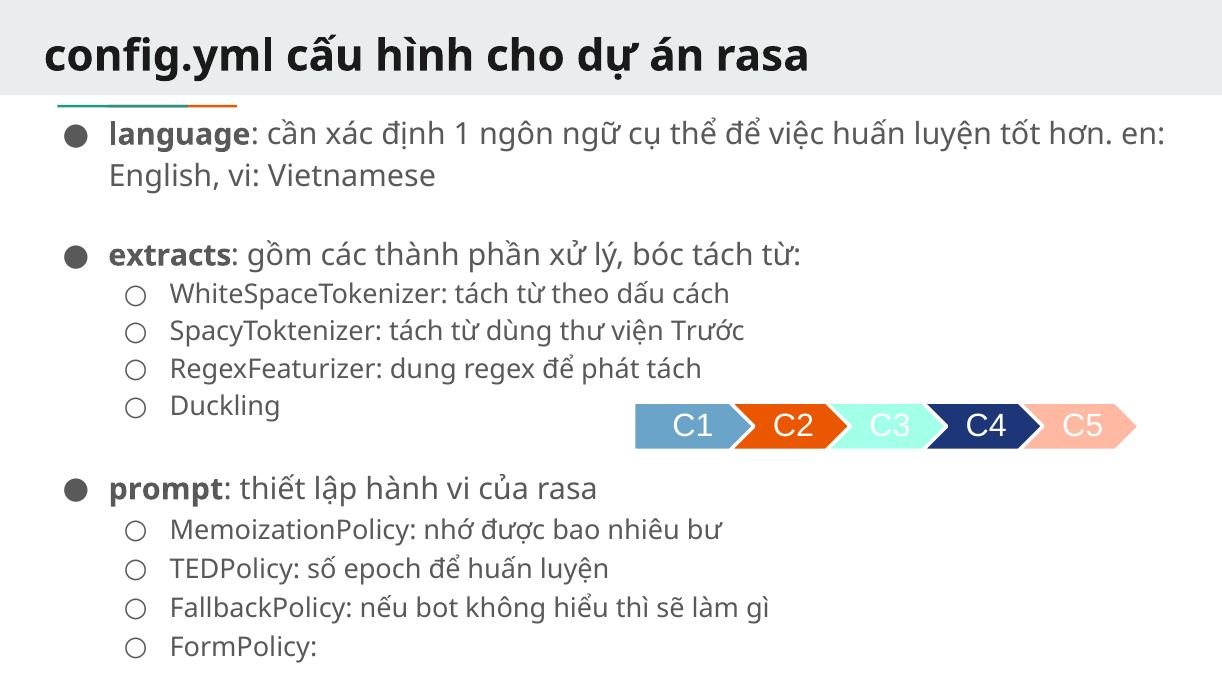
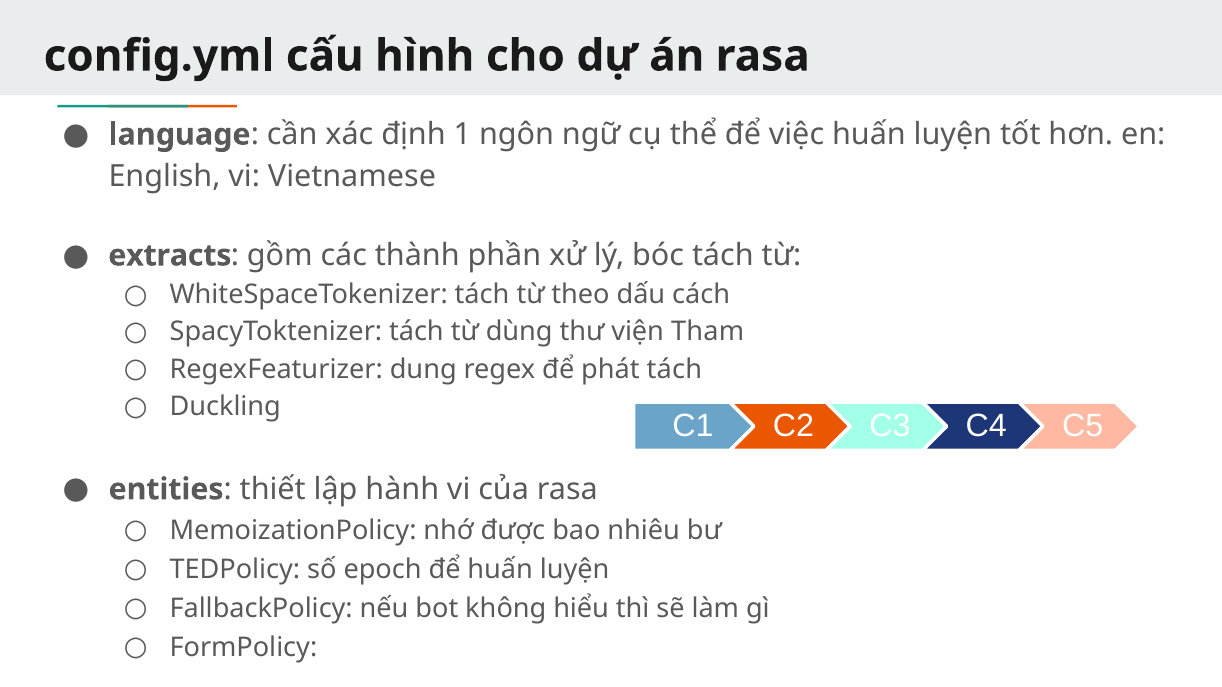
Trước: Trước -> Tham
prompt: prompt -> entities
